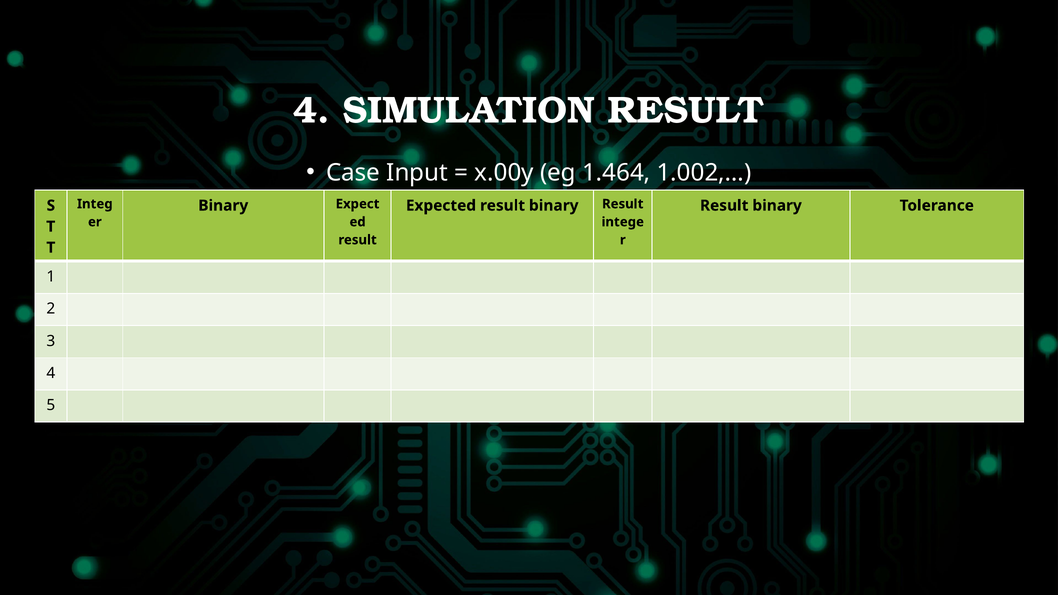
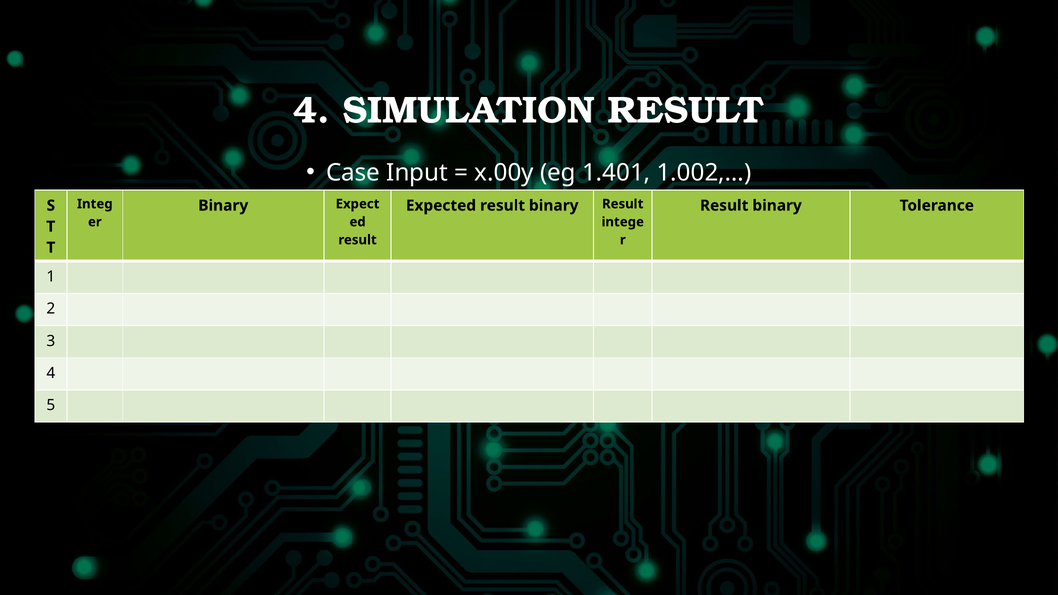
1.464: 1.464 -> 1.401
